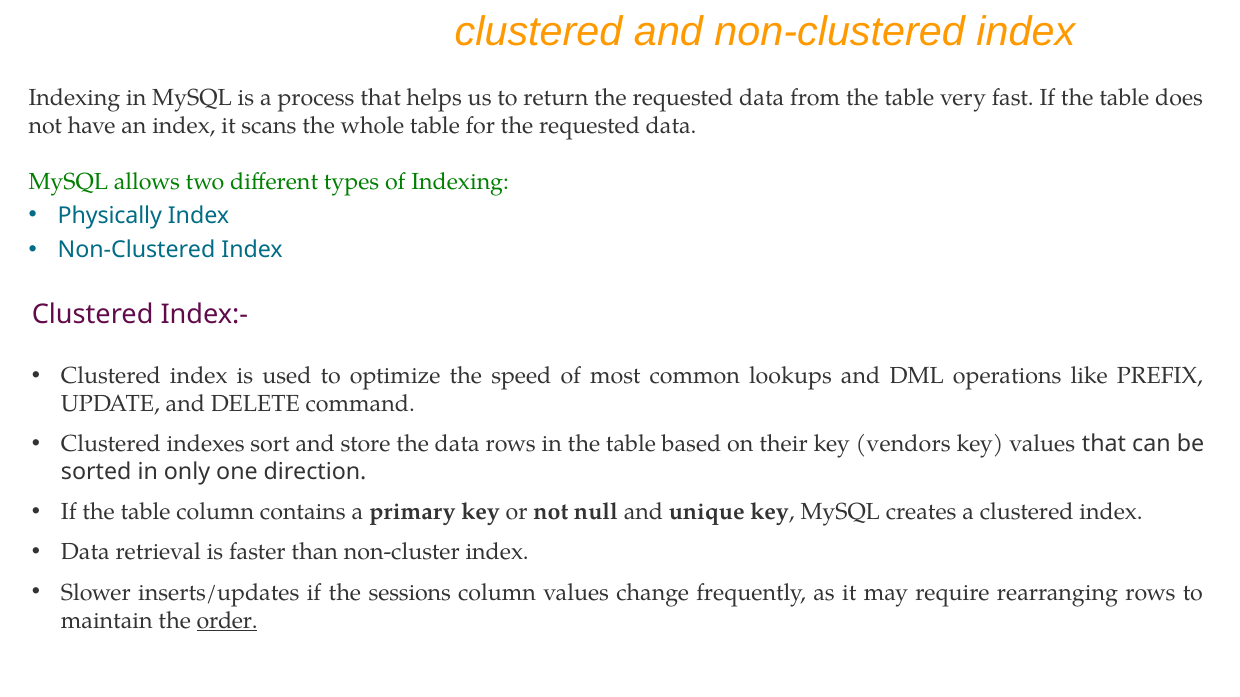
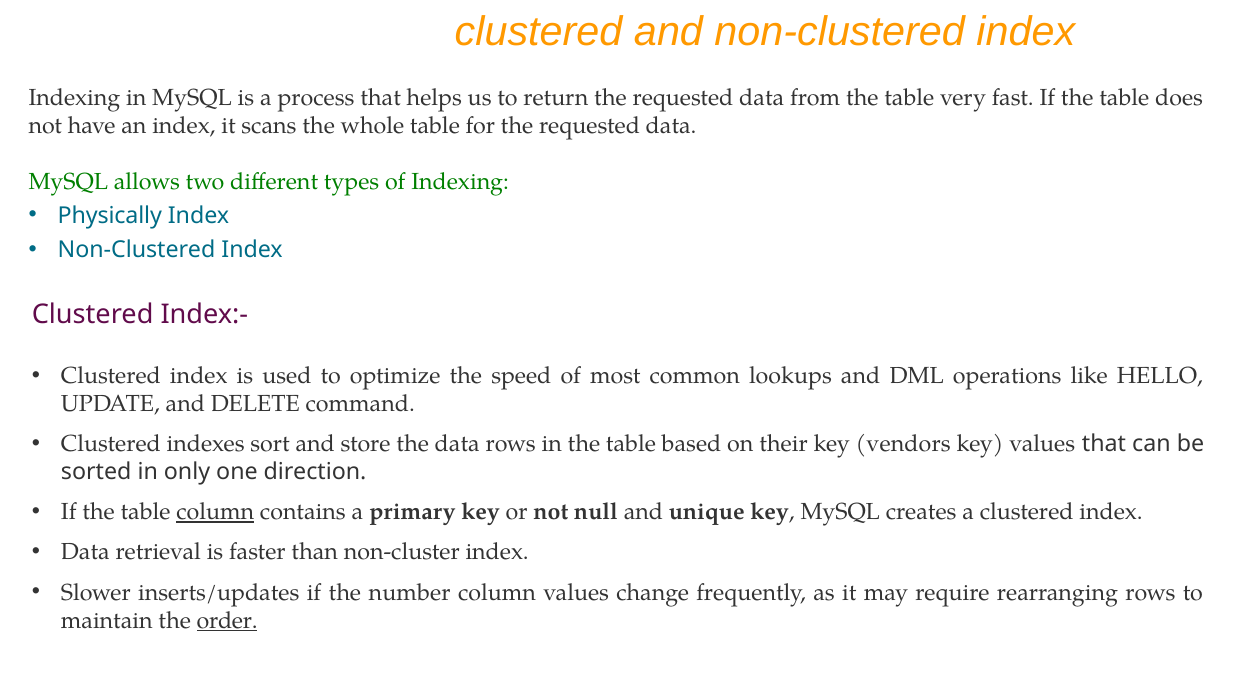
PREFIX: PREFIX -> HELLO
column at (215, 512) underline: none -> present
sessions: sessions -> number
